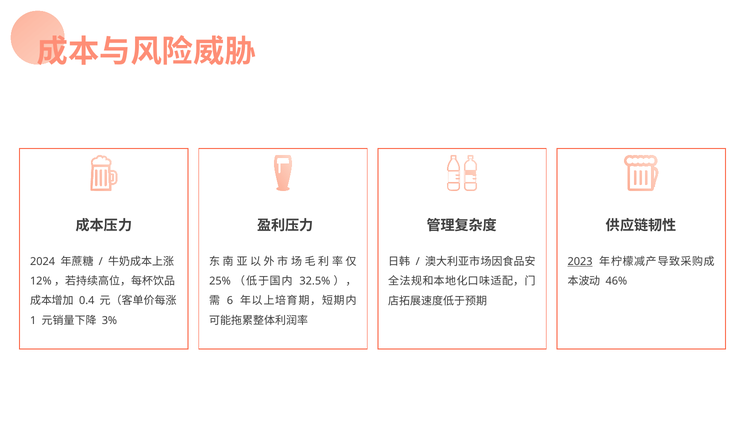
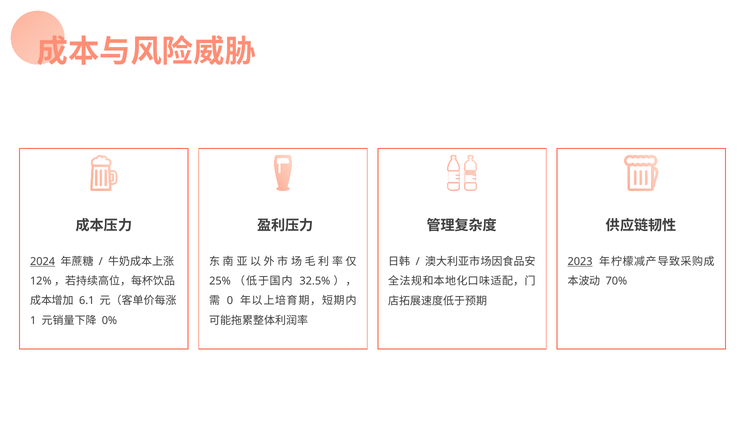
2024 underline: none -> present
46%: 46% -> 70%
0.4: 0.4 -> 6.1
6: 6 -> 0
3%: 3% -> 0%
